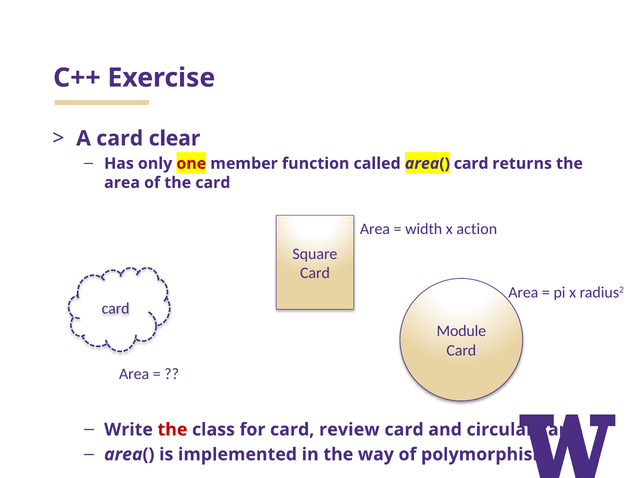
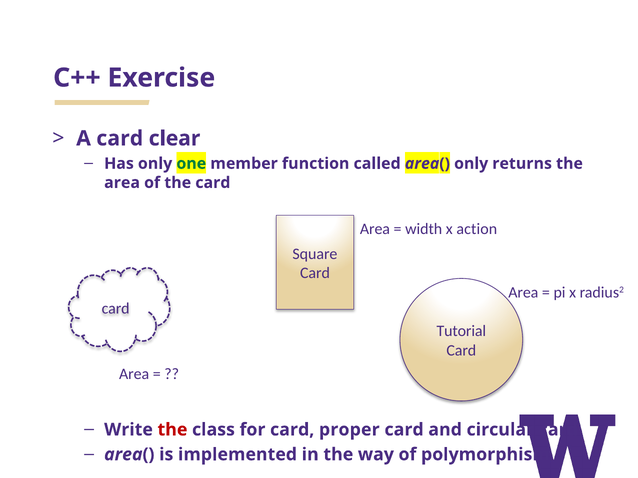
one colour: red -> green
area( card: card -> only
Module: Module -> Tutorial
review: review -> proper
